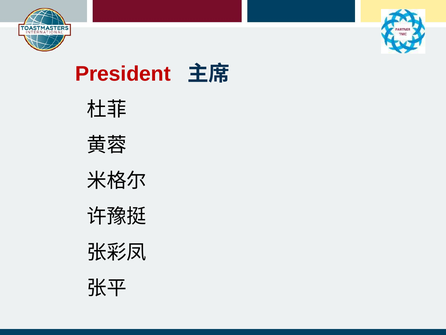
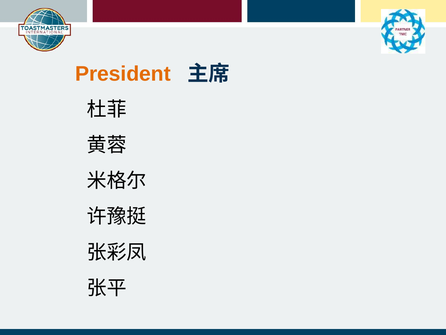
President colour: red -> orange
